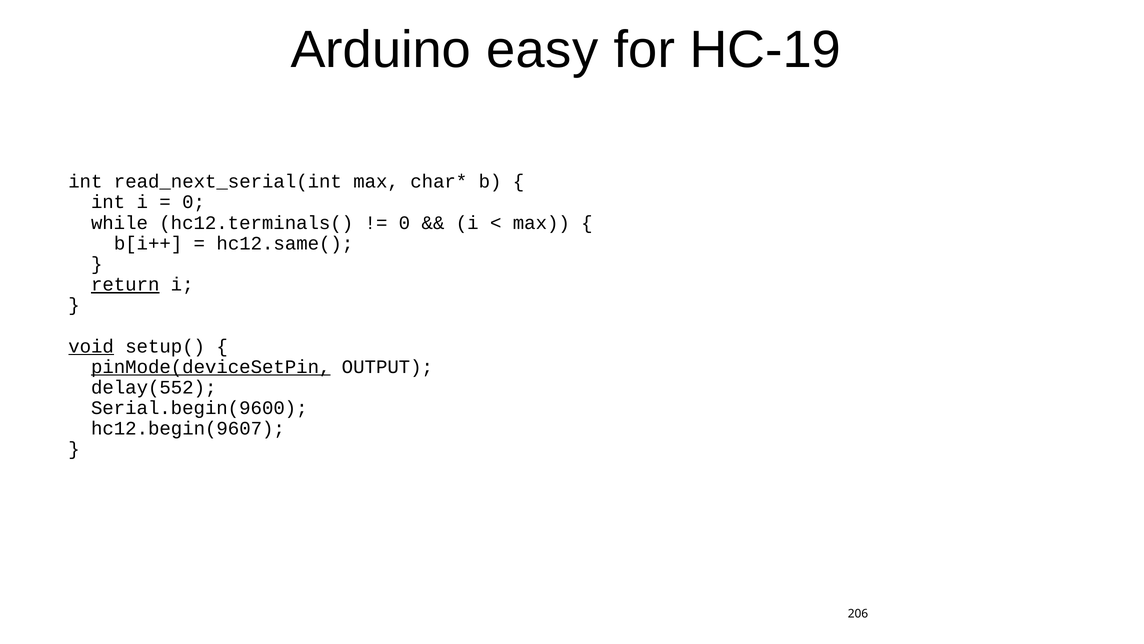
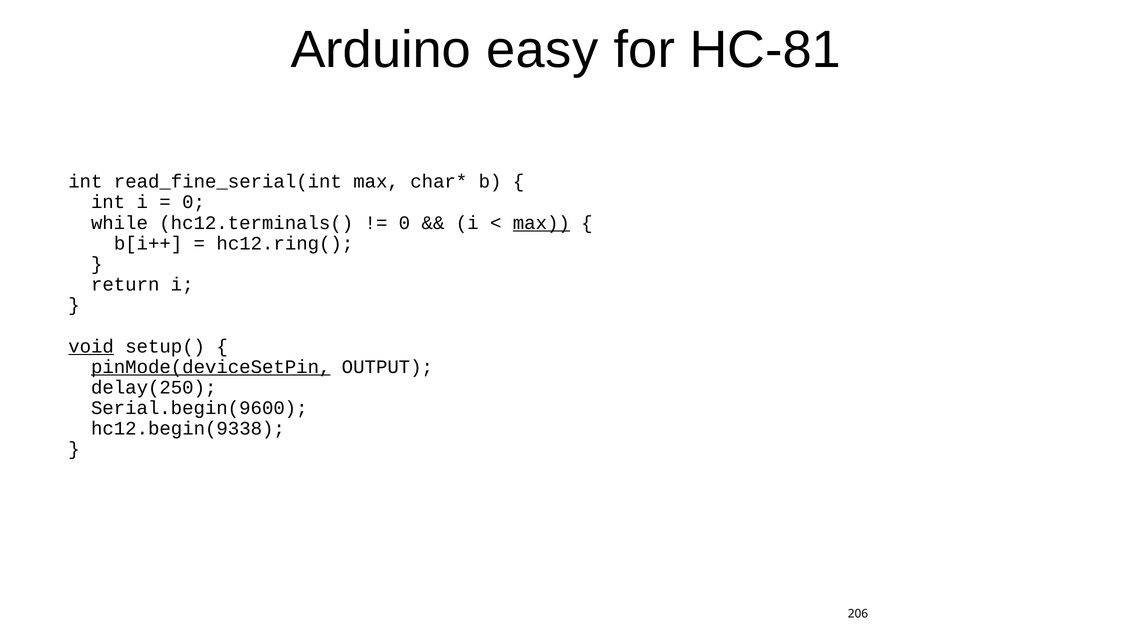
HC-19: HC-19 -> HC-81
read_next_serial(int: read_next_serial(int -> read_fine_serial(int
max at (541, 223) underline: none -> present
hc12.same(: hc12.same( -> hc12.ring(
return underline: present -> none
delay(552: delay(552 -> delay(250
hc12.begin(9607: hc12.begin(9607 -> hc12.begin(9338
